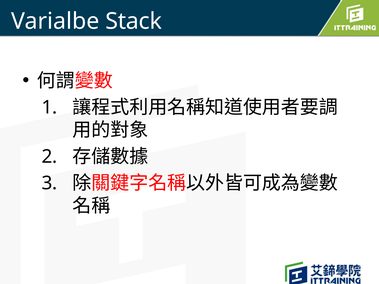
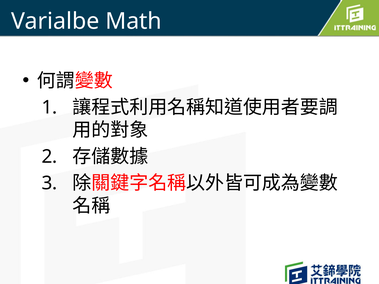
Stack: Stack -> Math
